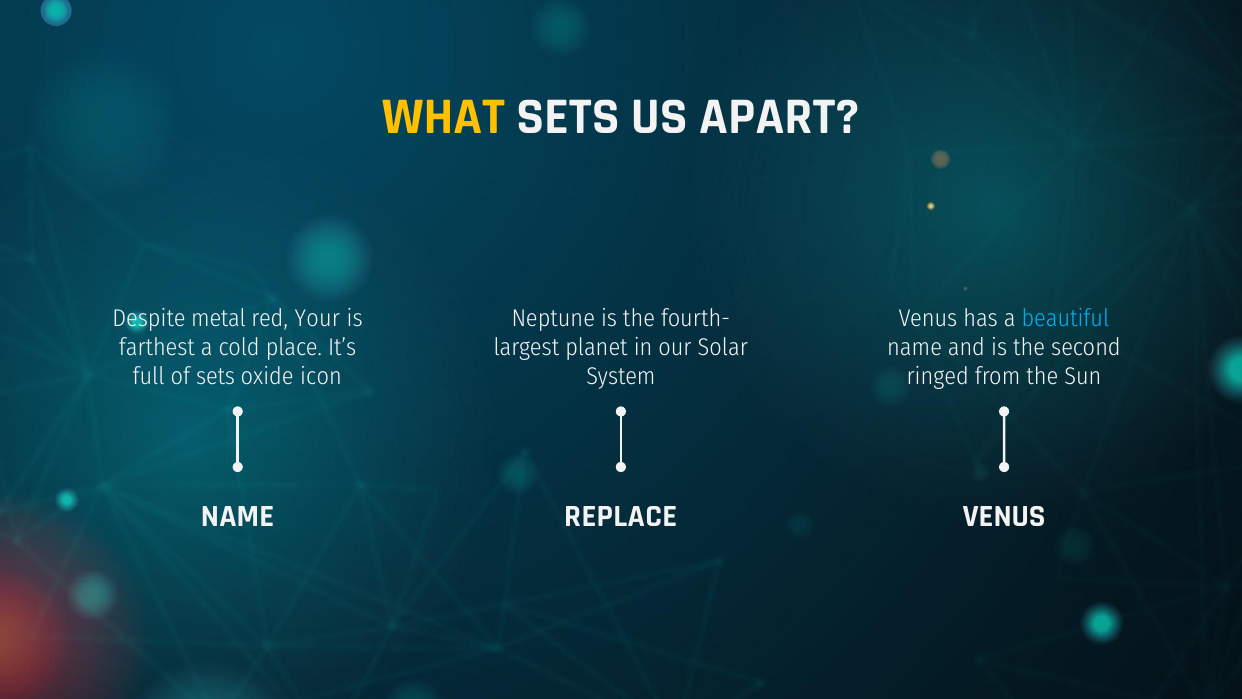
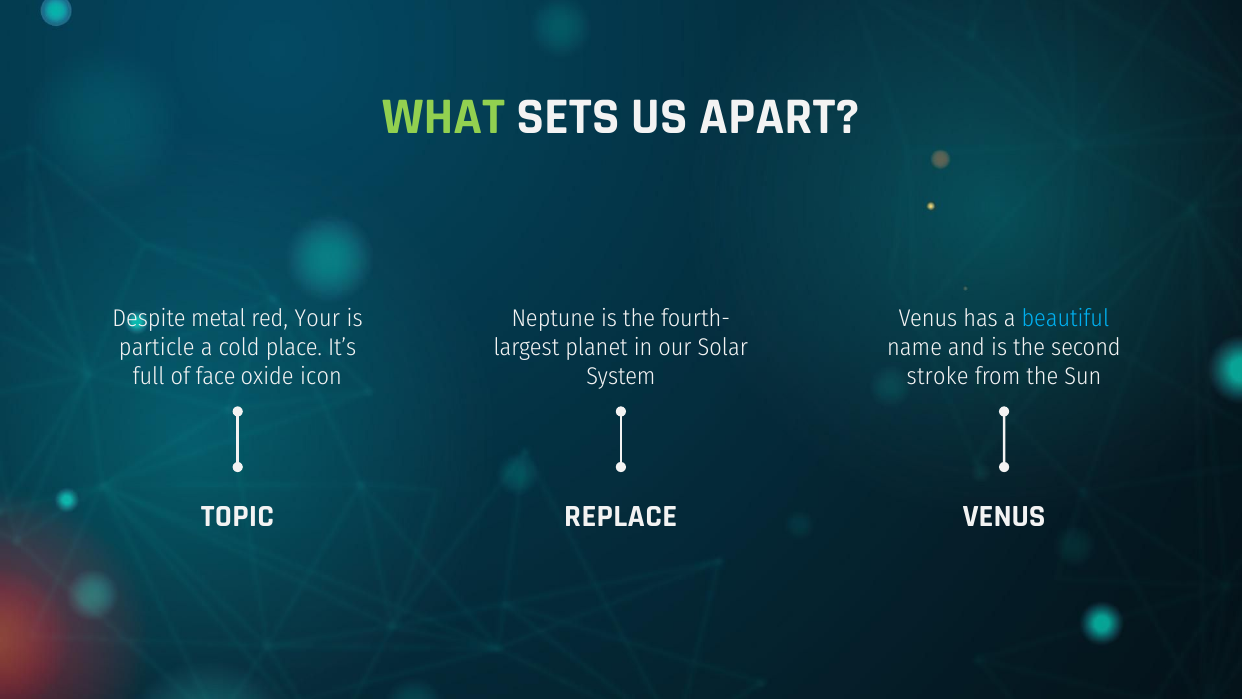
WHAT colour: yellow -> light green
farthest: farthest -> particle
of sets: sets -> face
ringed: ringed -> stroke
NAME at (238, 516): NAME -> TOPIC
